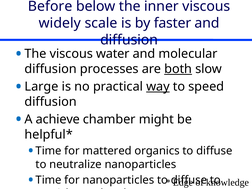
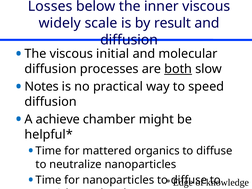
Before: Before -> Losses
faster: faster -> result
water: water -> initial
Large: Large -> Notes
way underline: present -> none
